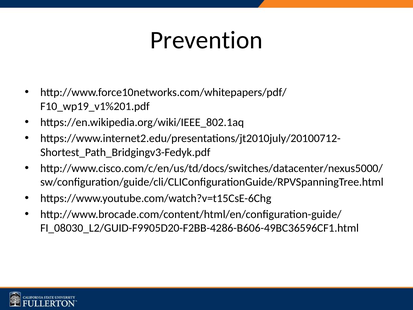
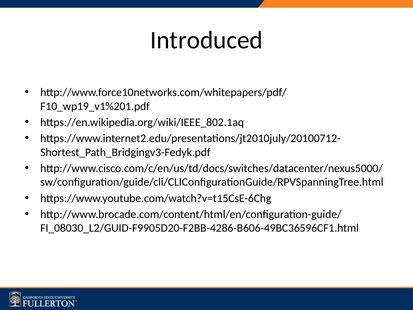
Prevention: Prevention -> Introduced
